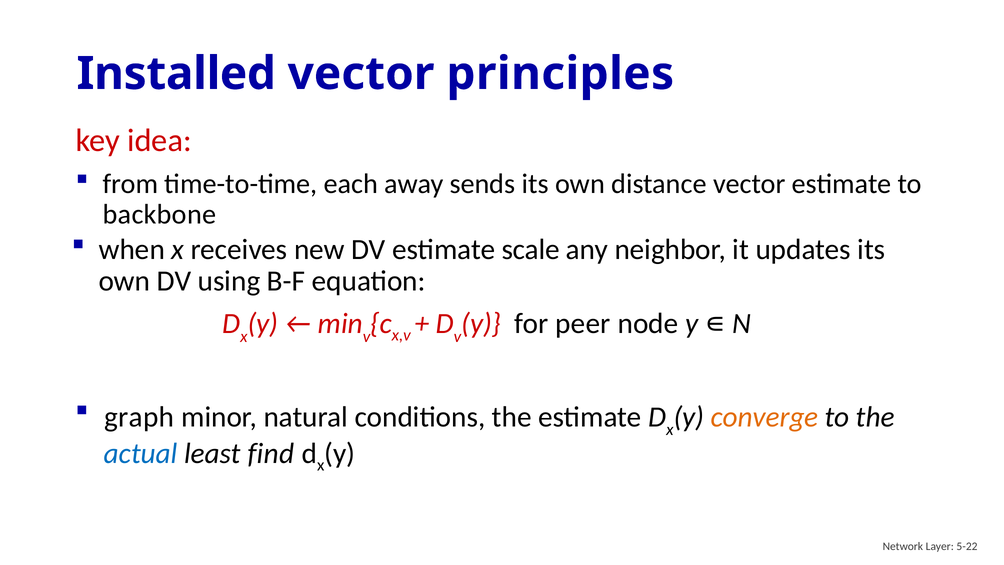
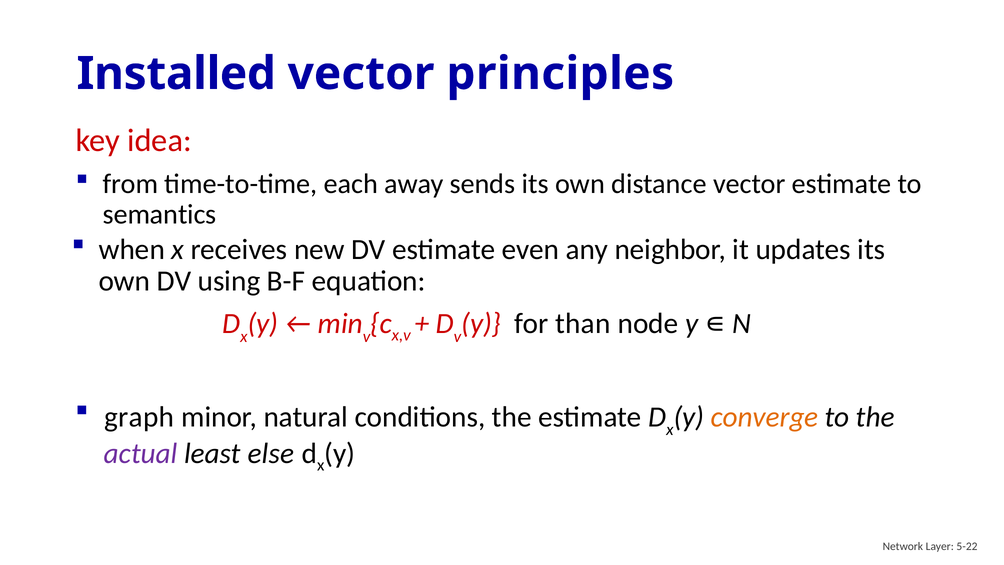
backbone: backbone -> semantics
scale: scale -> even
peer: peer -> than
actual colour: blue -> purple
find: find -> else
